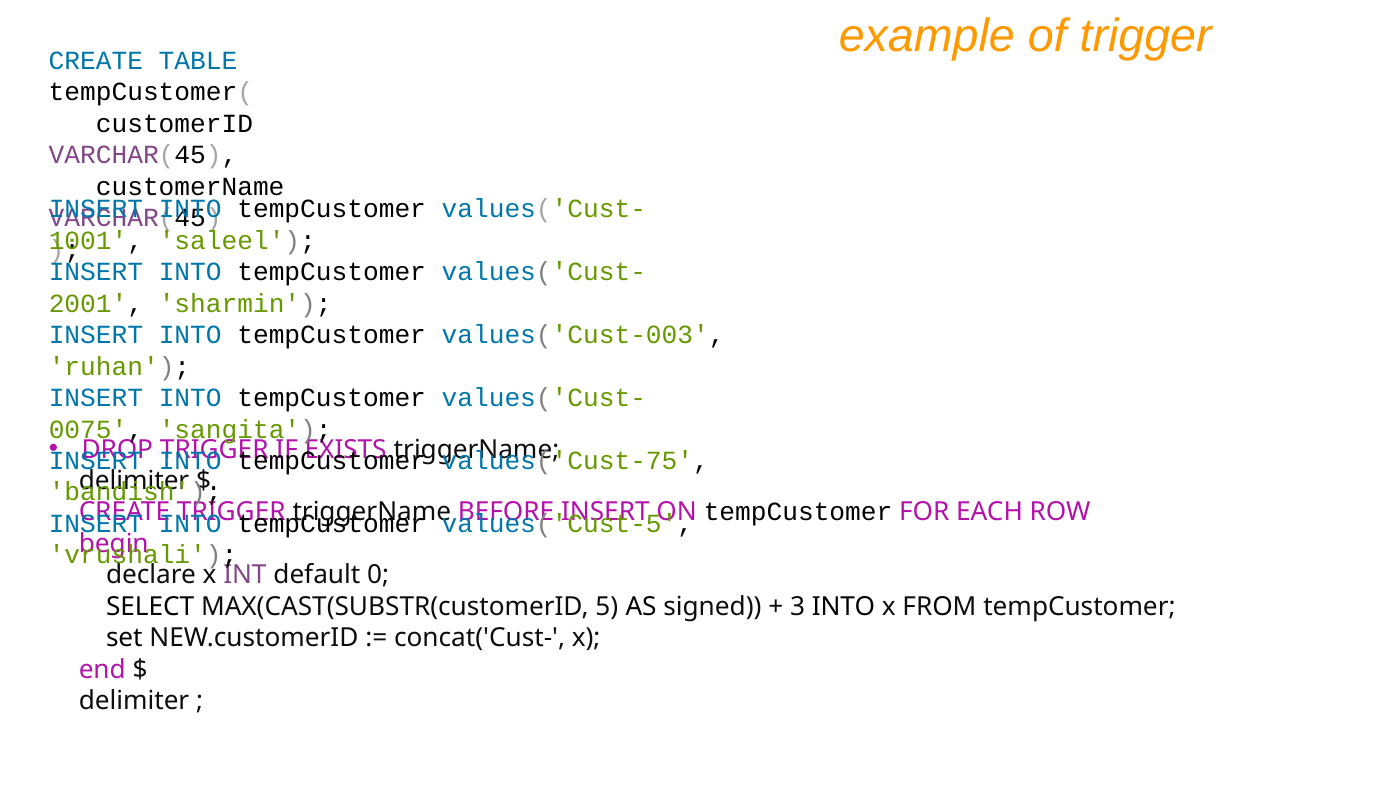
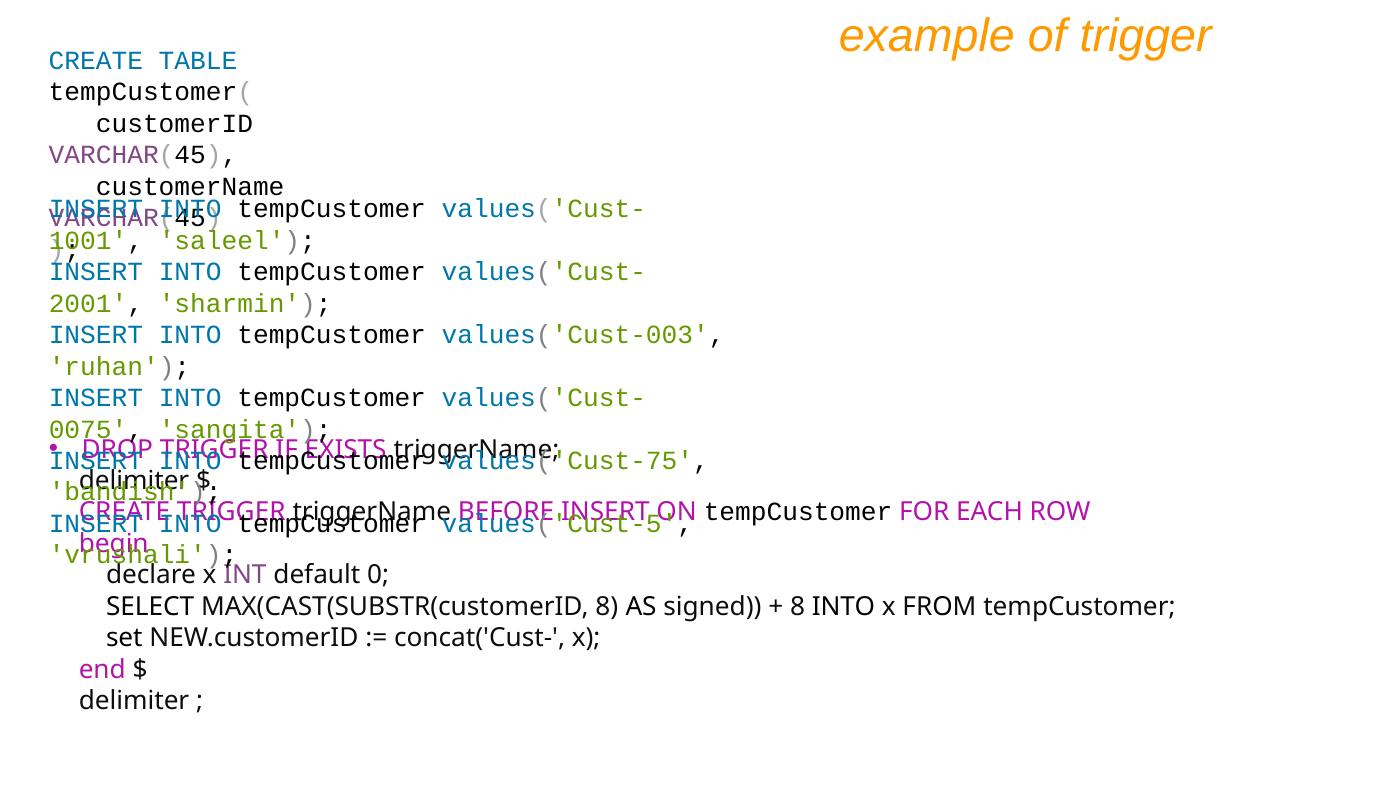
MAX(CAST(SUBSTR(customerID 5: 5 -> 8
3 at (798, 607): 3 -> 8
